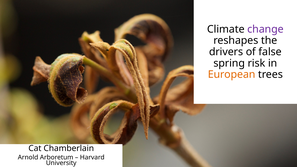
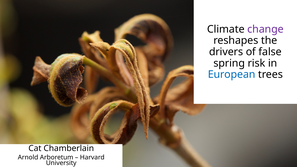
European colour: orange -> blue
